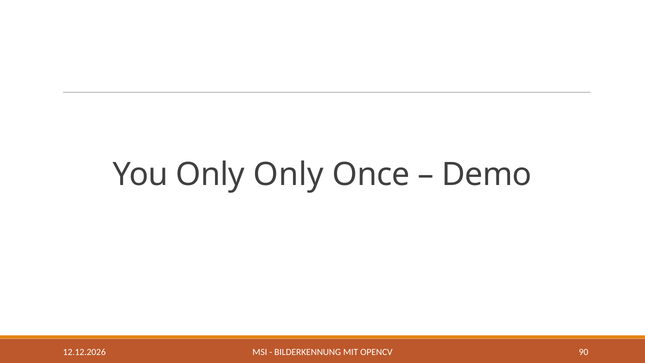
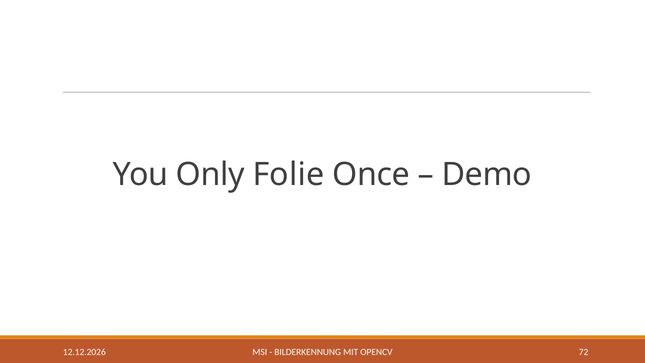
Only Only: Only -> Folie
90: 90 -> 72
